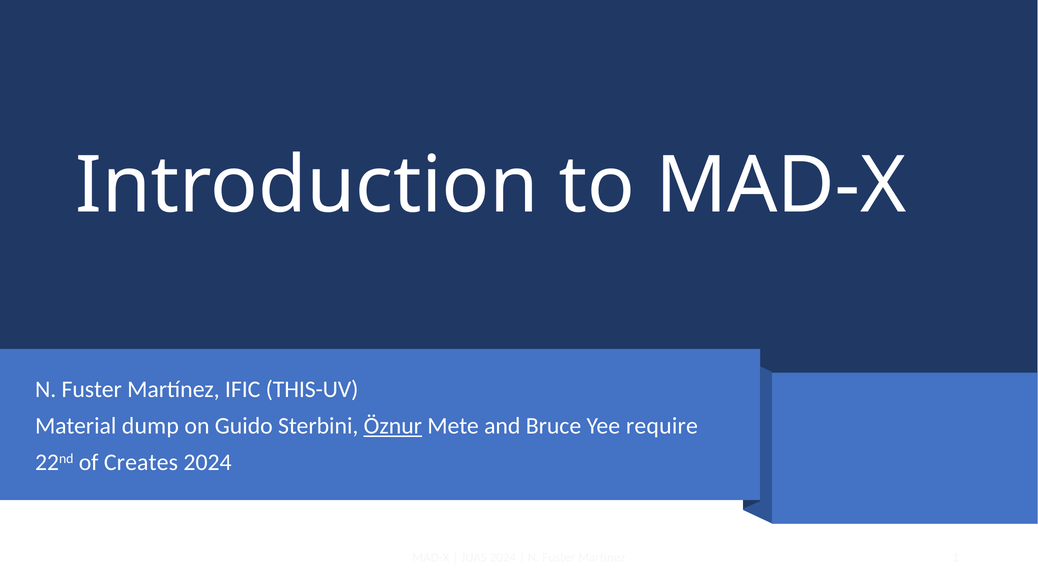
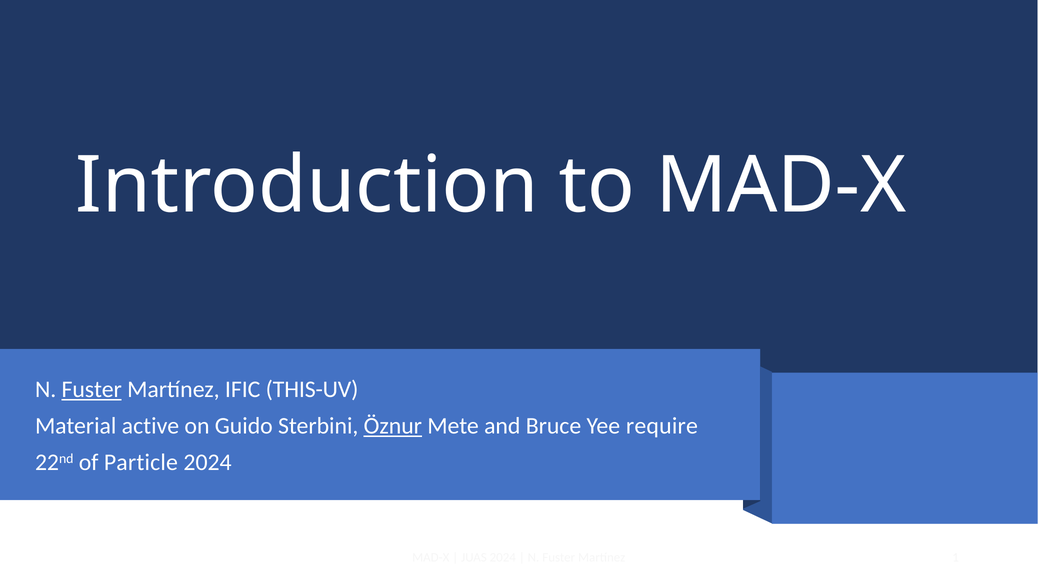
Fuster at (92, 389) underline: none -> present
dump: dump -> active
Creates: Creates -> Particle
